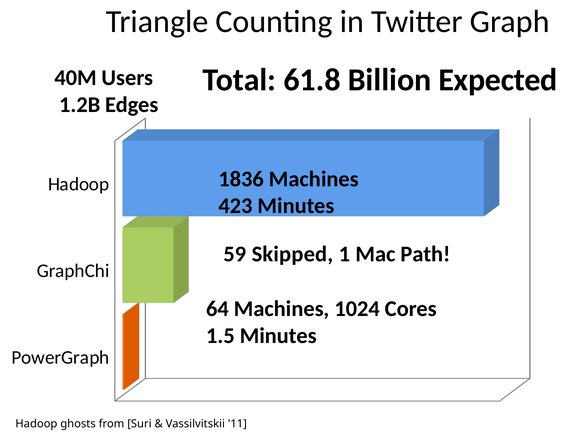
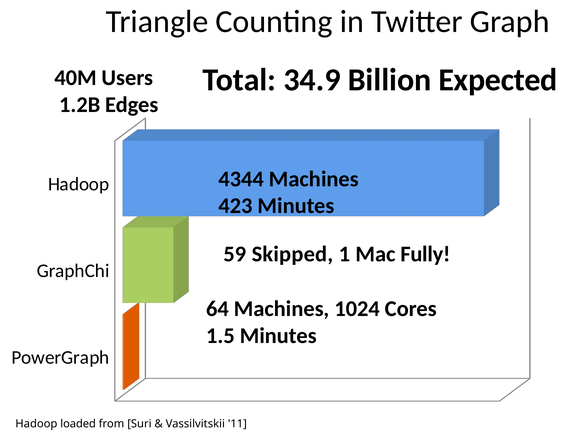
61.8: 61.8 -> 34.9
1836: 1836 -> 4344
Path: Path -> Fully
ghosts: ghosts -> loaded
